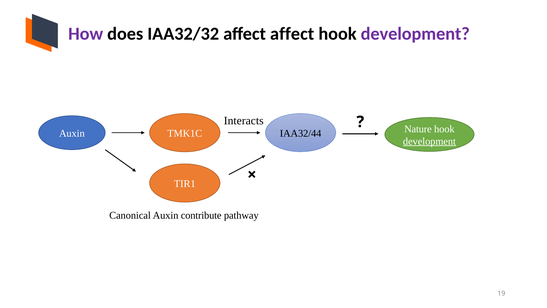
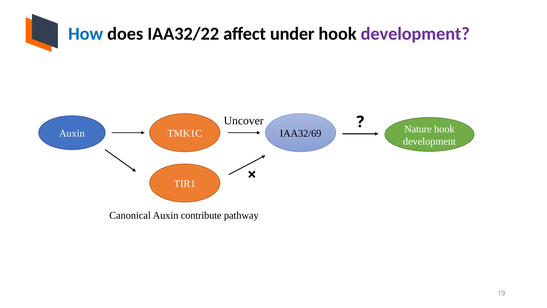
How colour: purple -> blue
IAA32/32: IAA32/32 -> IAA32/22
affect affect: affect -> under
Interacts: Interacts -> Uncover
IAA32/44: IAA32/44 -> IAA32/69
development at (429, 141) underline: present -> none
